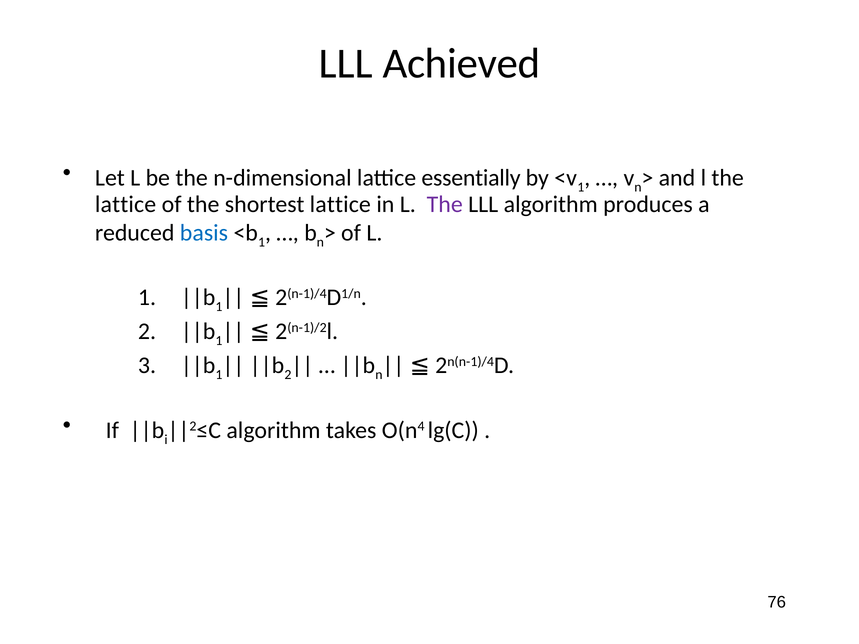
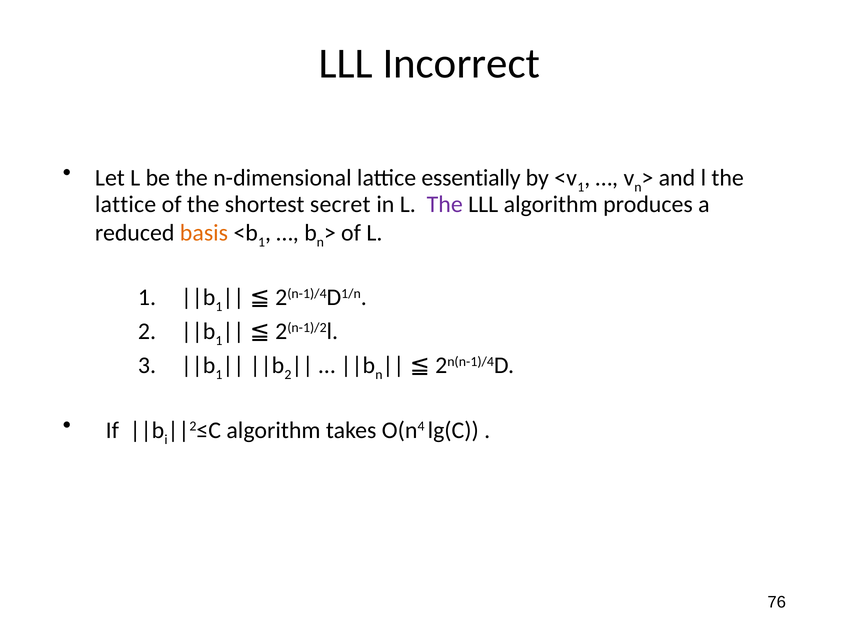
Achieved: Achieved -> Incorrect
shortest lattice: lattice -> secret
basis colour: blue -> orange
